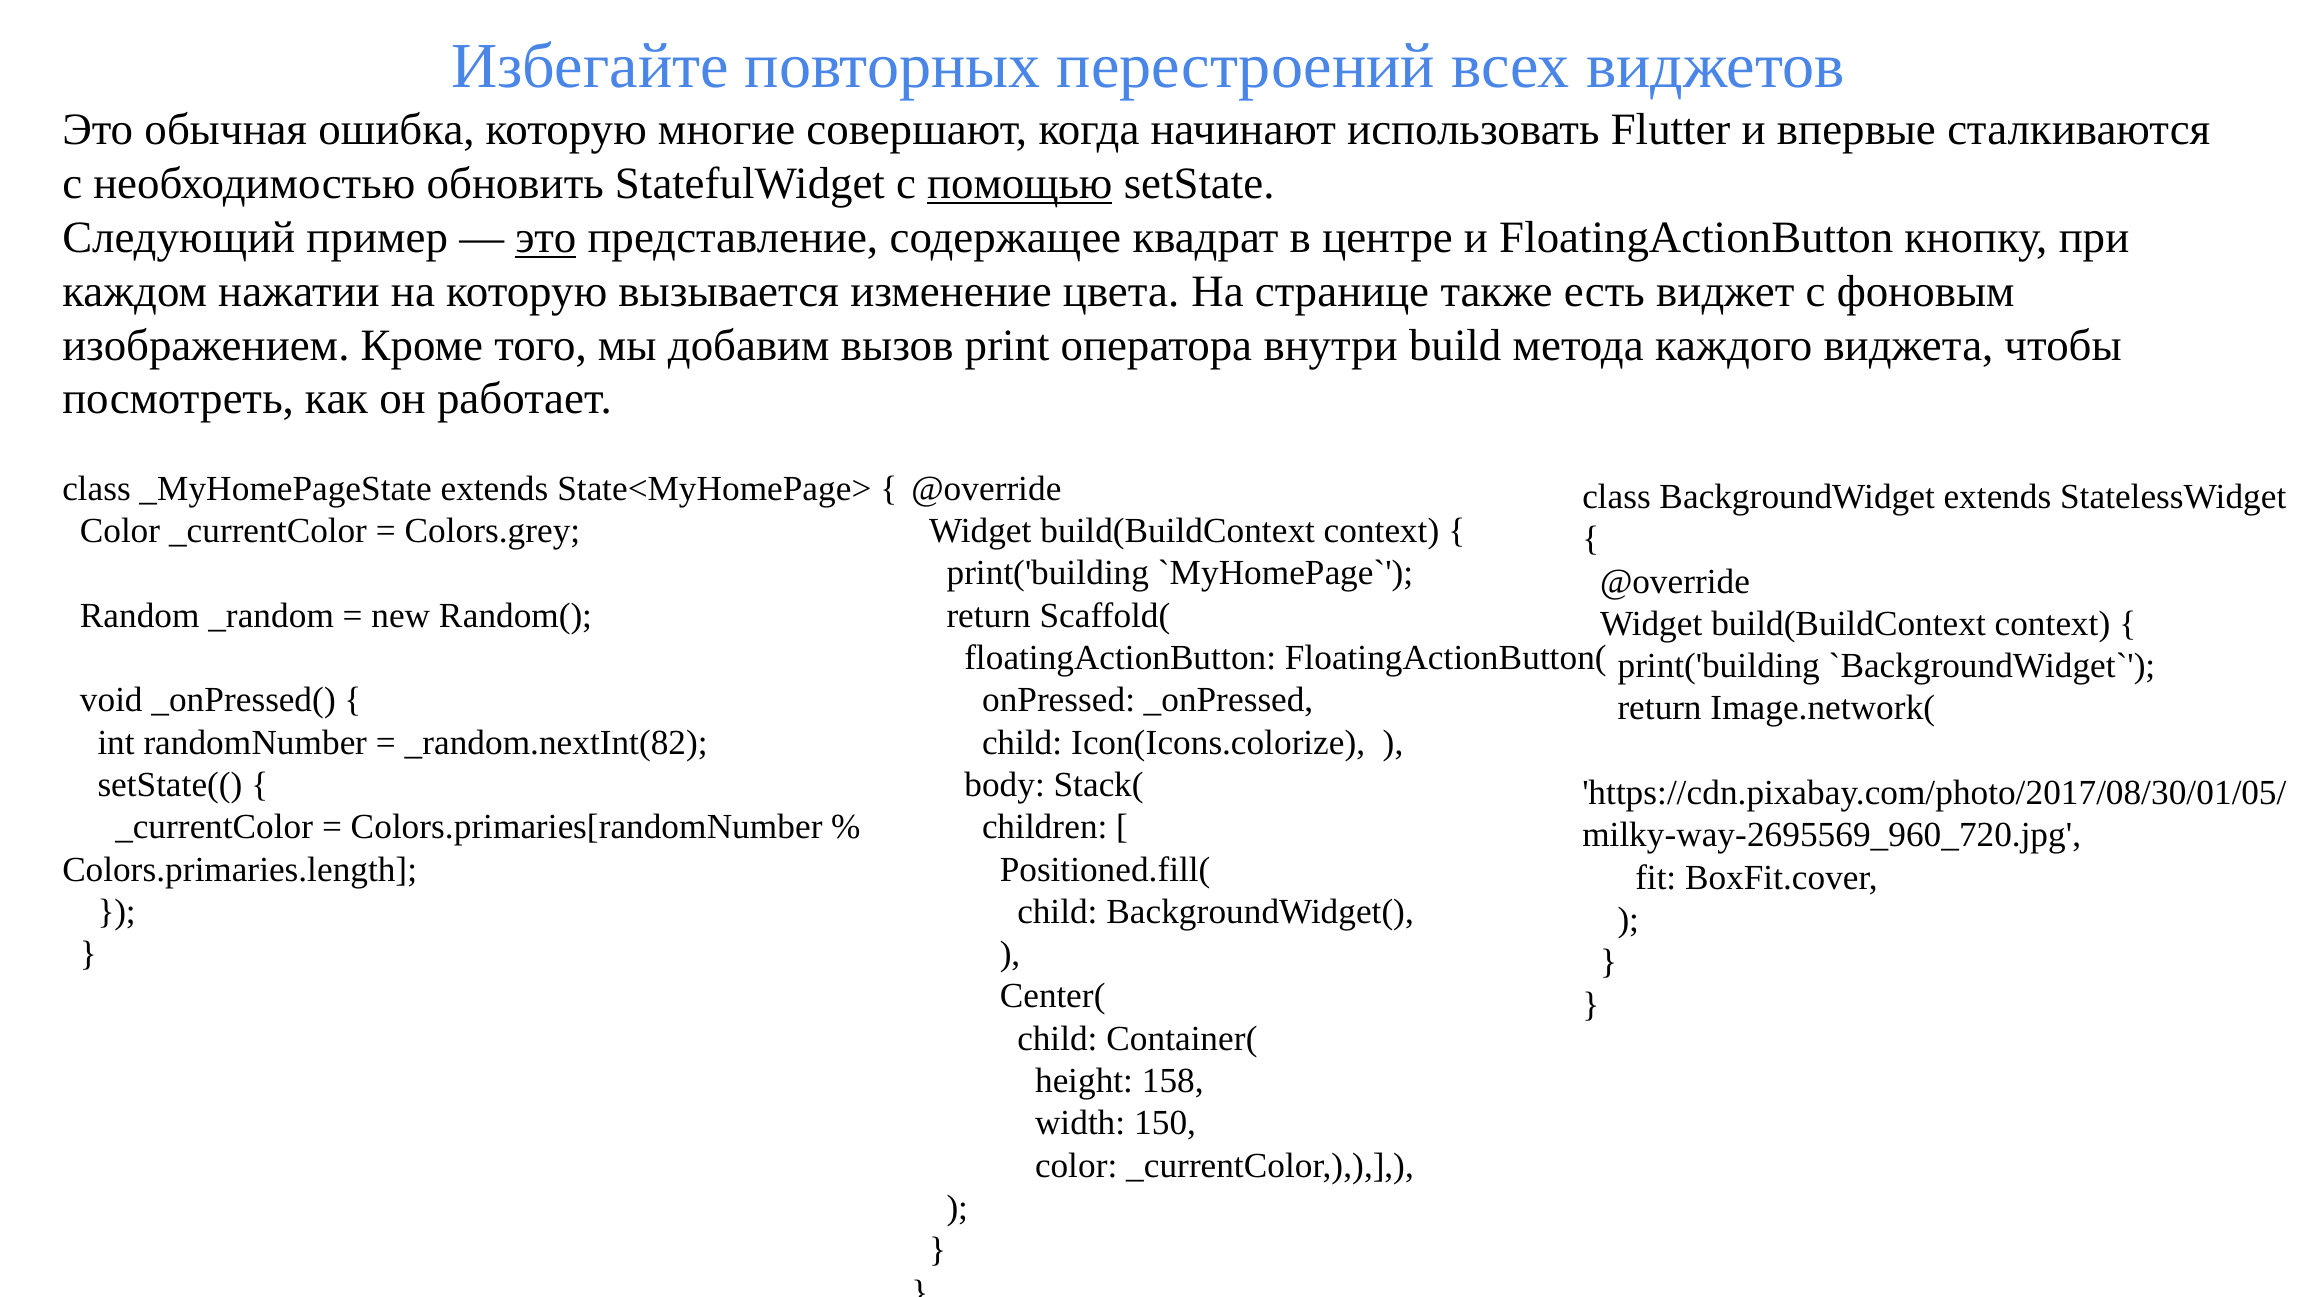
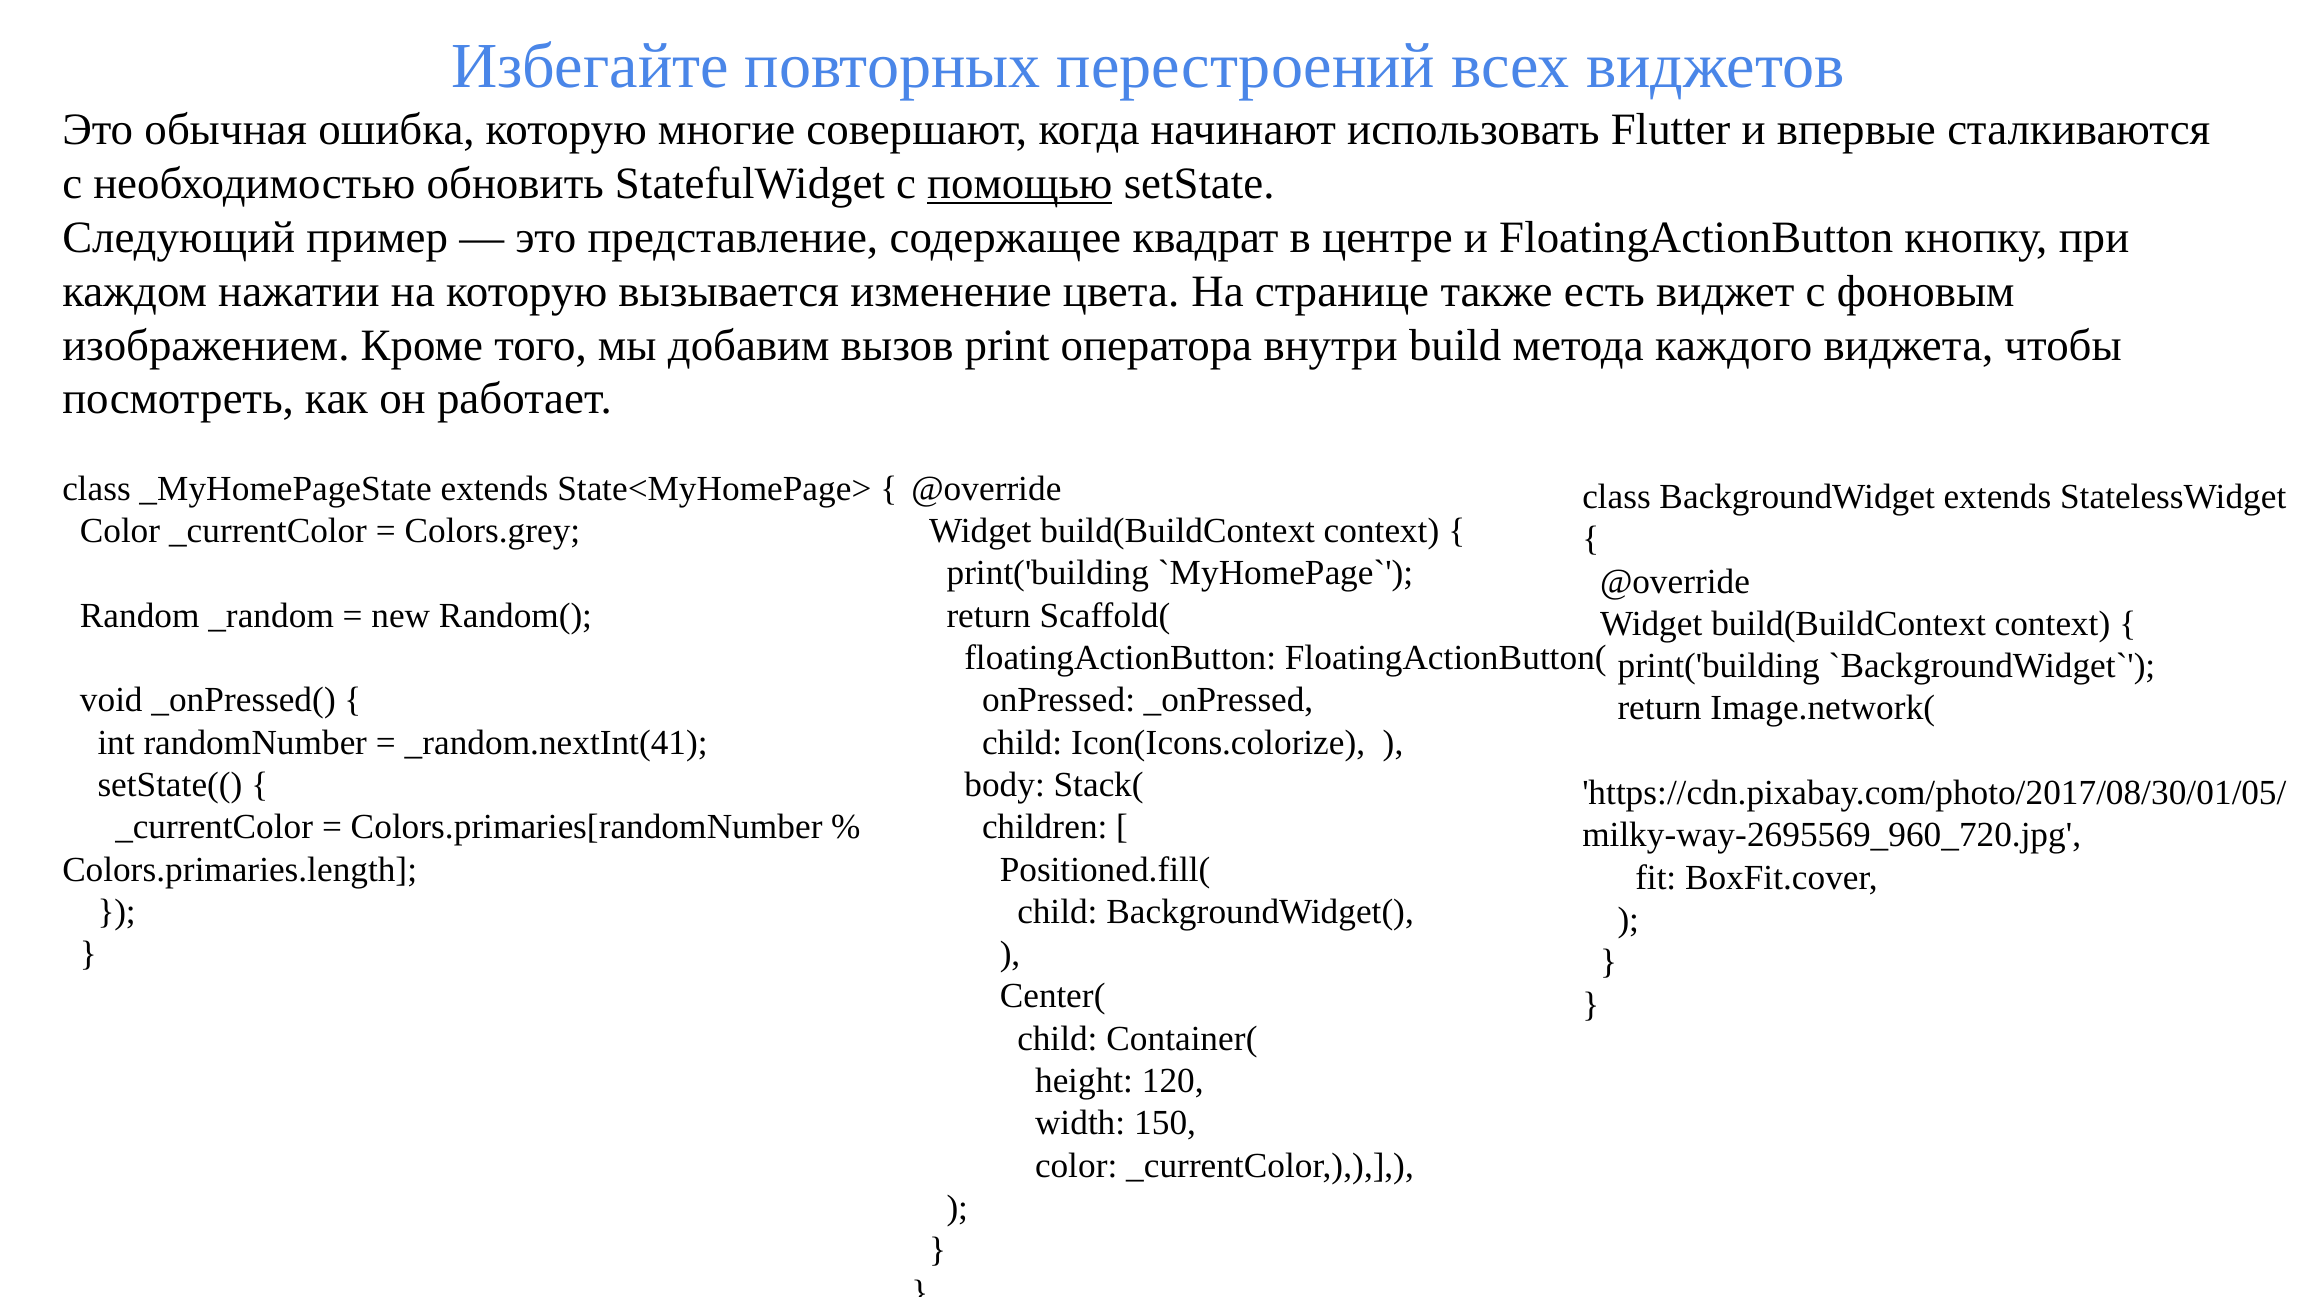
это at (546, 238) underline: present -> none
_random.nextInt(82: _random.nextInt(82 -> _random.nextInt(41
158: 158 -> 120
